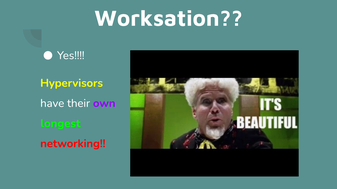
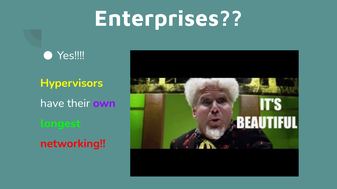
Worksation: Worksation -> Enterprises
